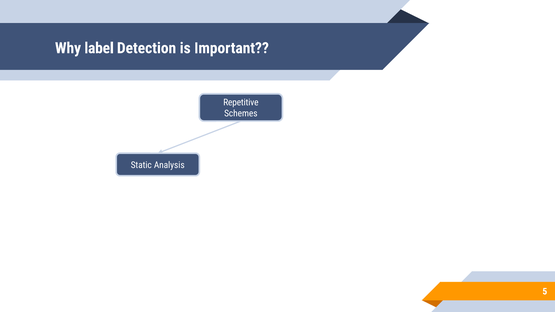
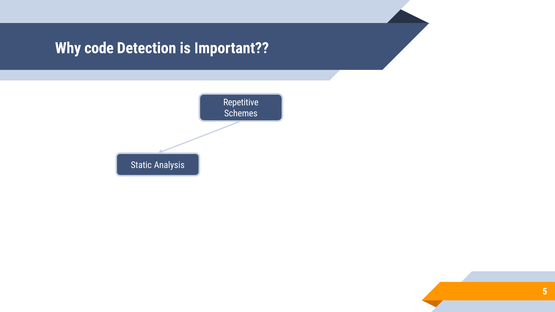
label: label -> code
